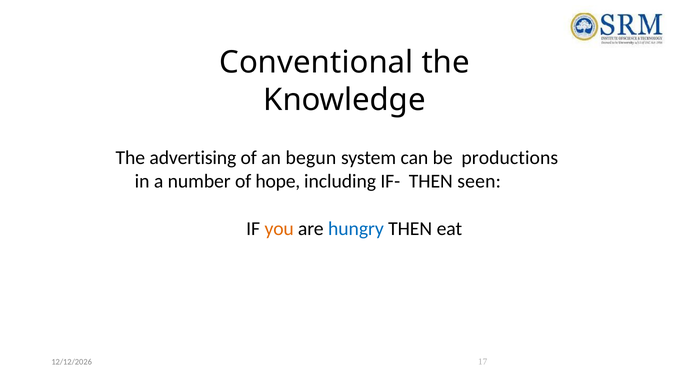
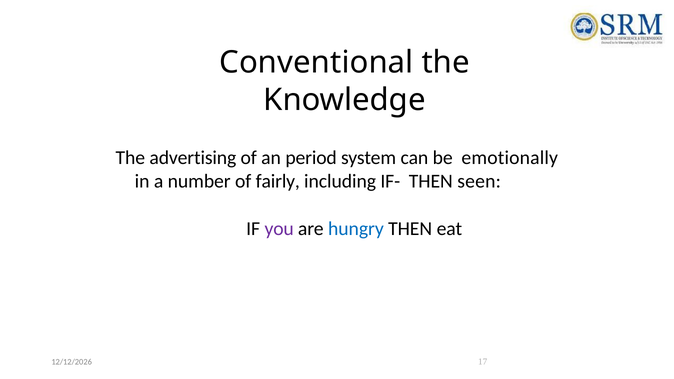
begun: begun -> period
productions: productions -> emotionally
hope: hope -> fairly
you colour: orange -> purple
